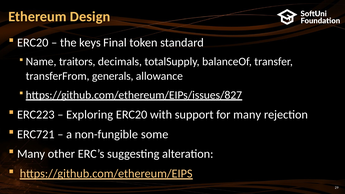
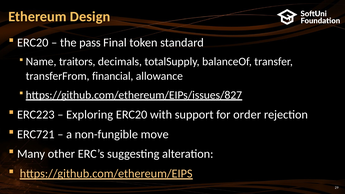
keys: keys -> pass
generals: generals -> financial
for many: many -> order
some: some -> move
